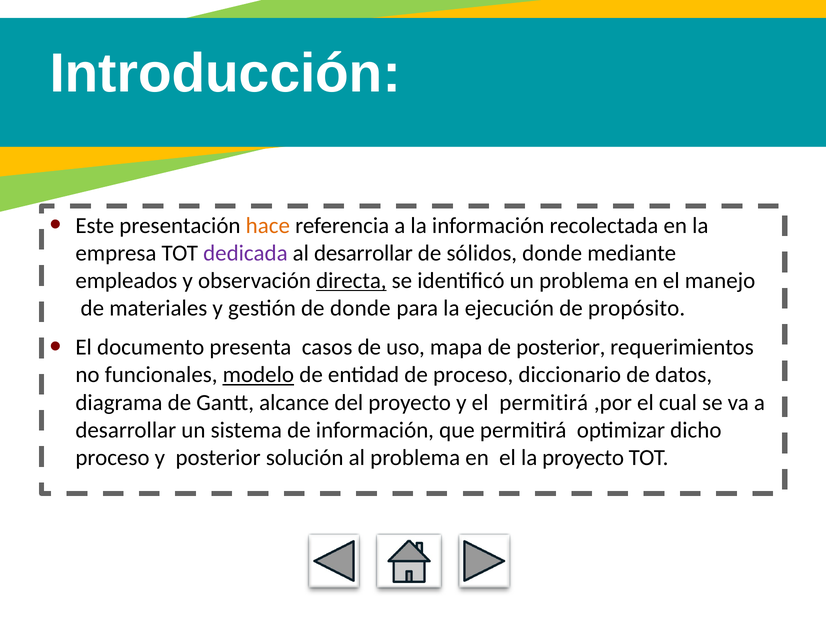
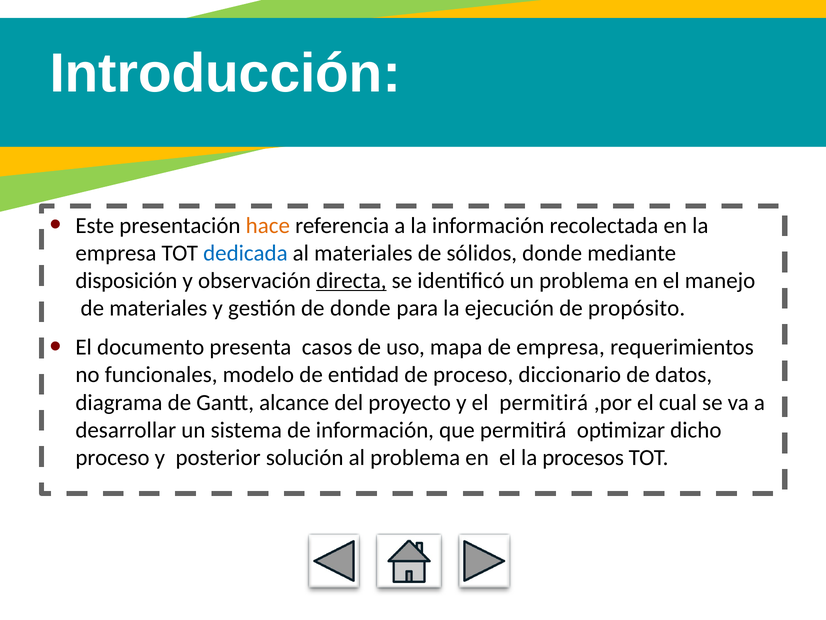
dedicada colour: purple -> blue
al desarrollar: desarrollar -> materiales
empleados: empleados -> disposición
de posterior: posterior -> empresa
modelo underline: present -> none
la proyecto: proyecto -> procesos
